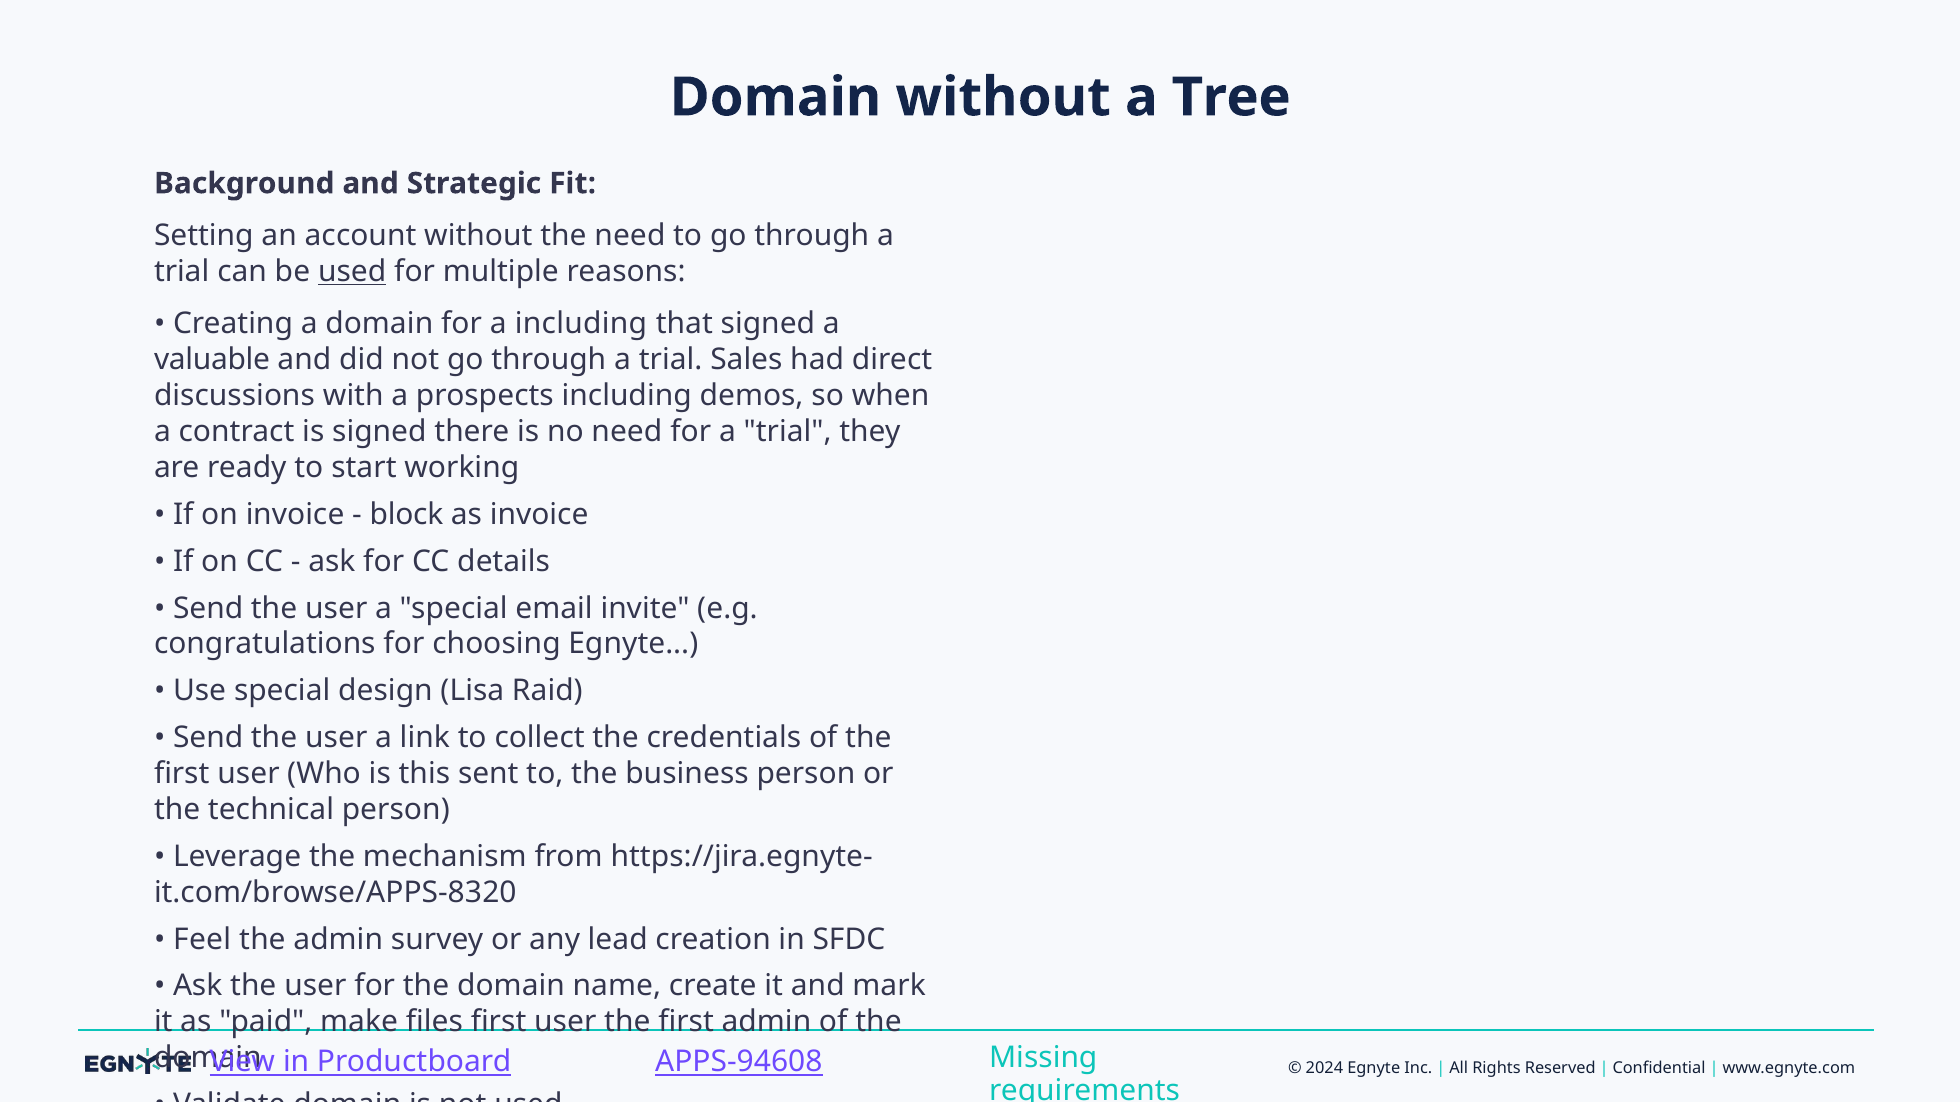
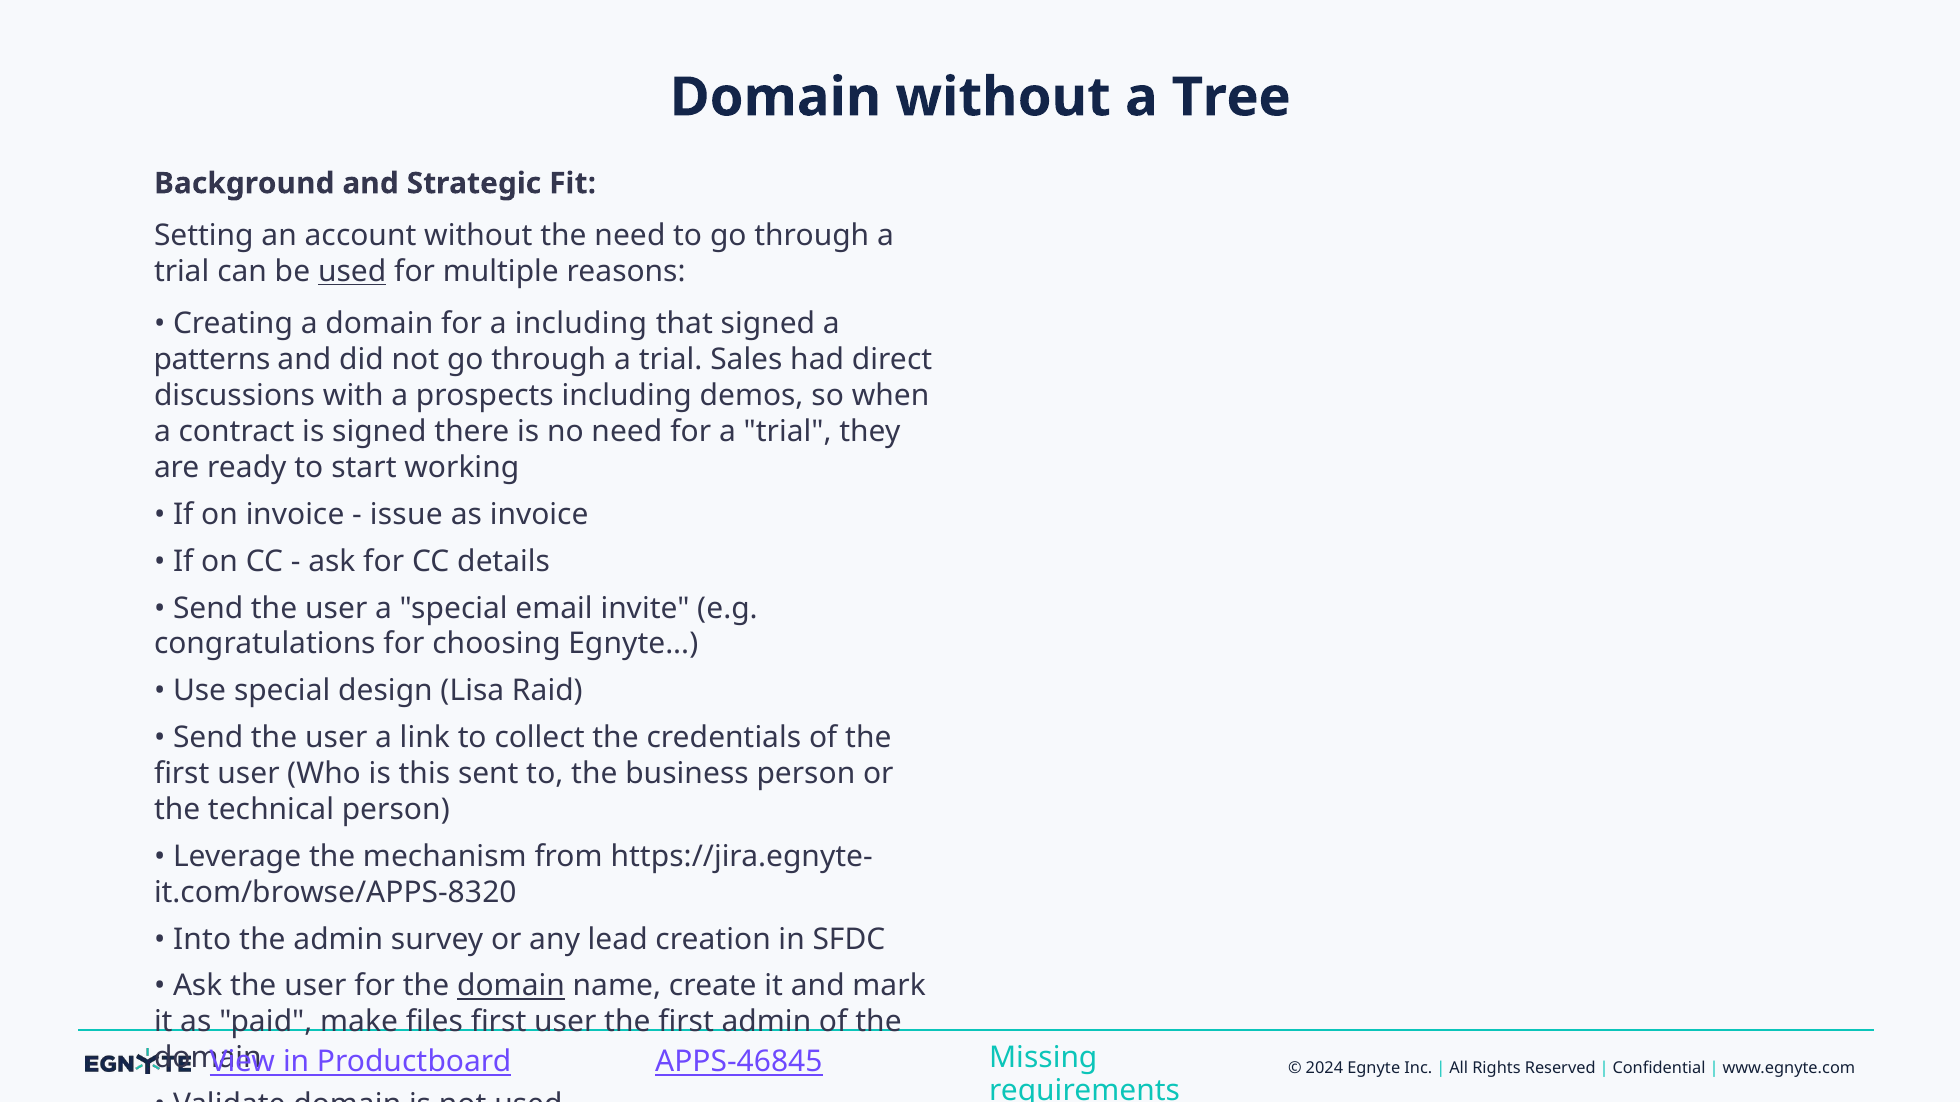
valuable: valuable -> patterns
block: block -> issue
Feel at (202, 940): Feel -> Into
domain at (511, 986) underline: none -> present
APPS-94608: APPS-94608 -> APPS-46845
